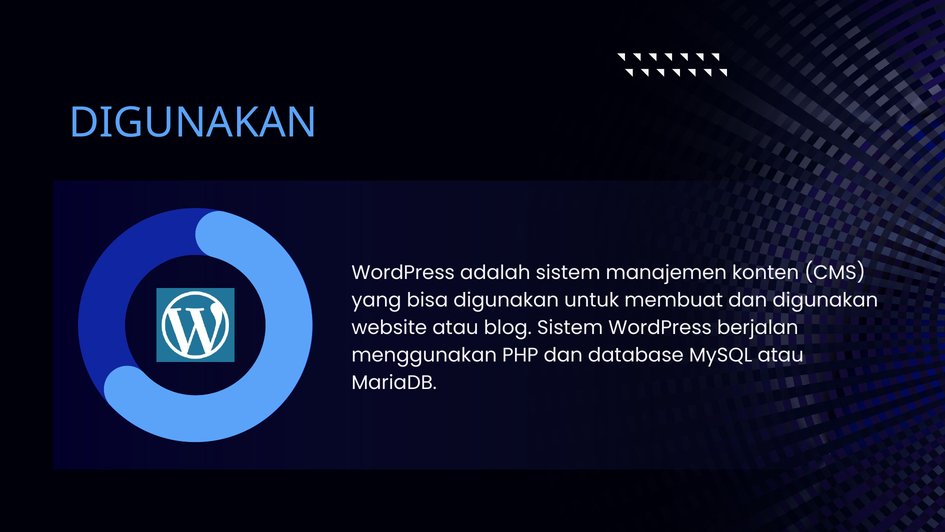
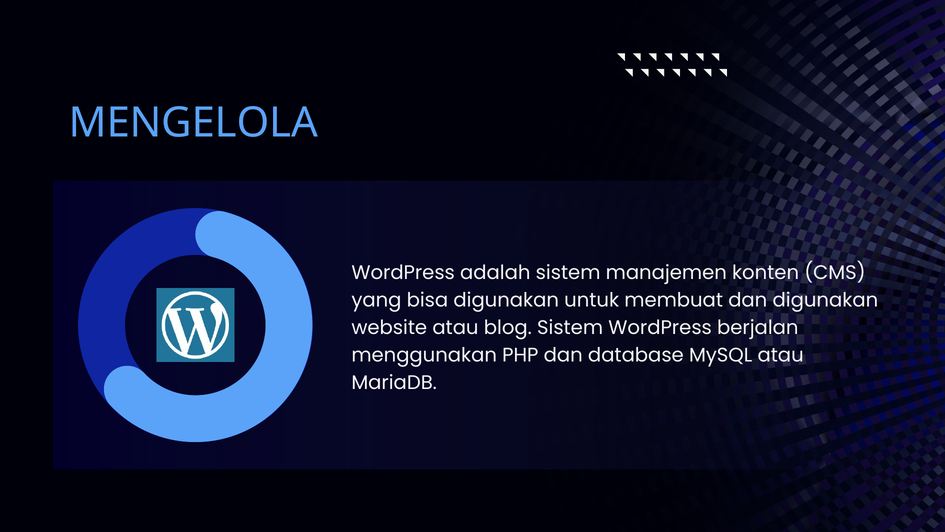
DIGUNAKAN at (193, 123): DIGUNAKAN -> MENGELOLA
